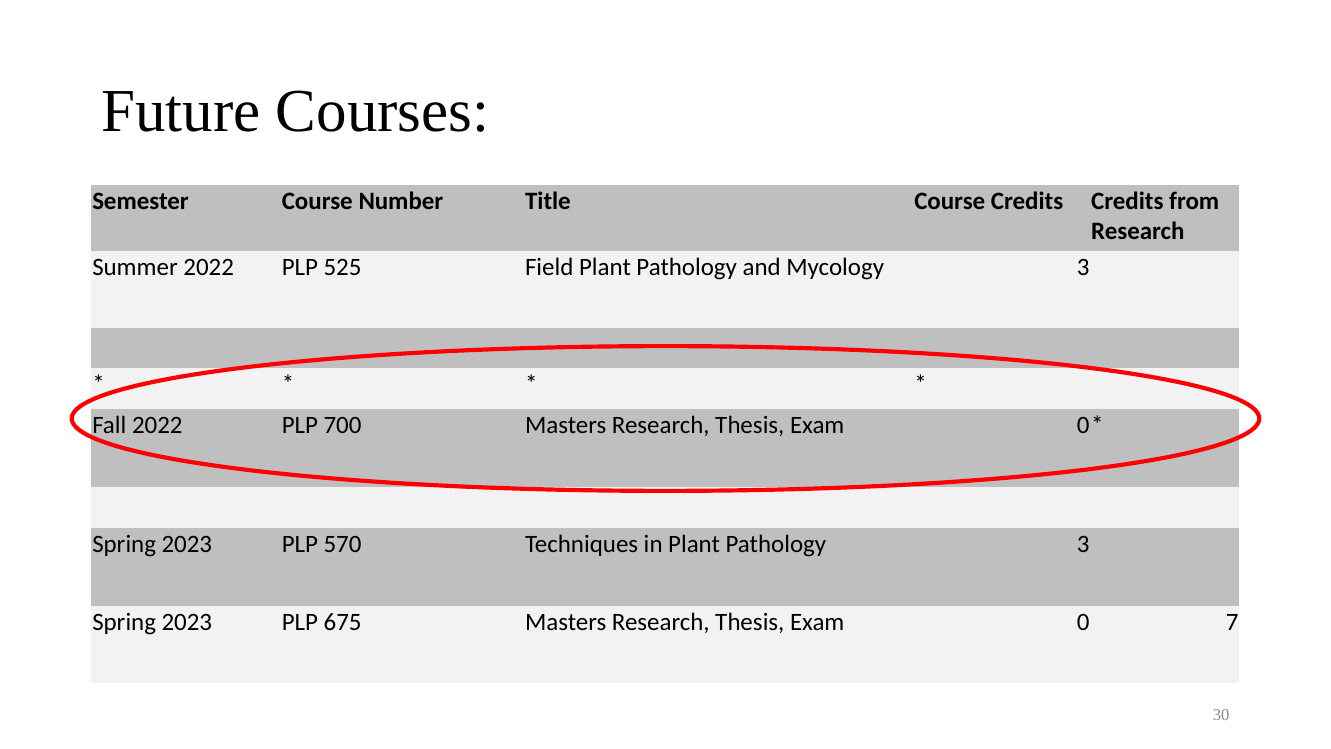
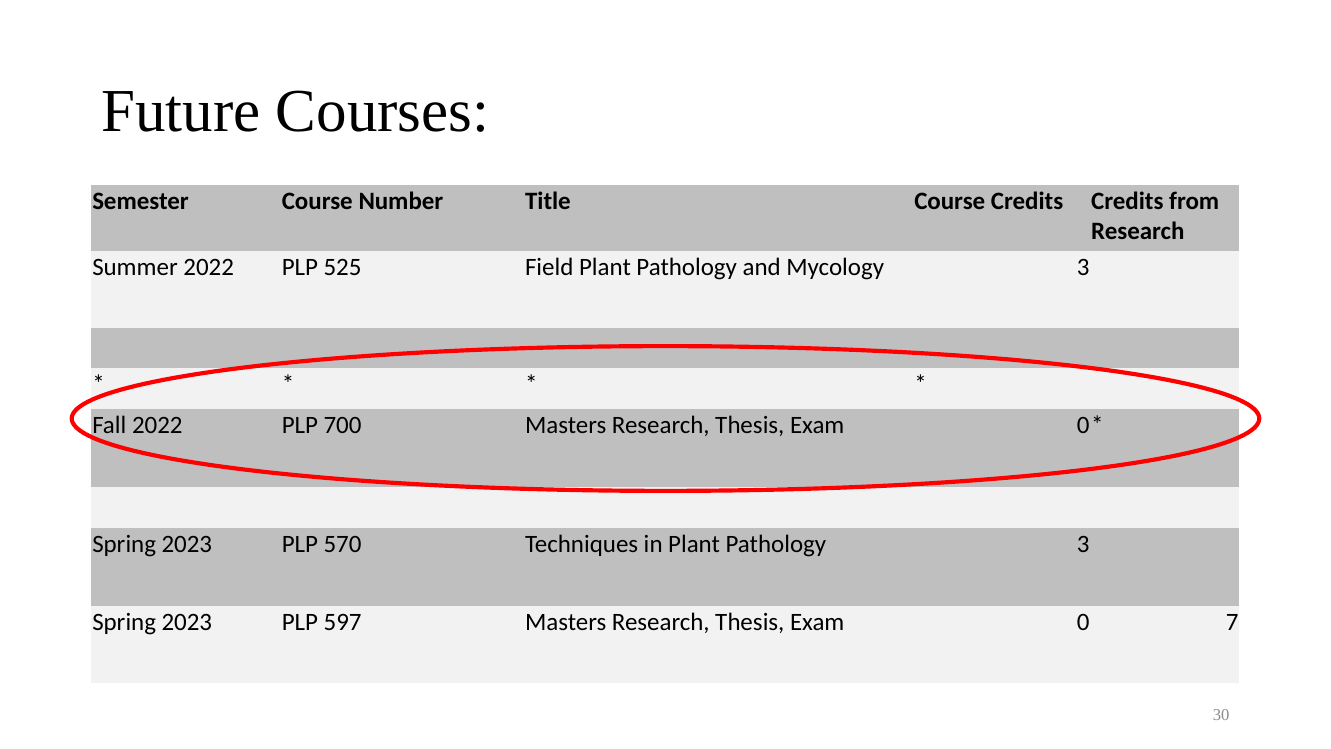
675: 675 -> 597
